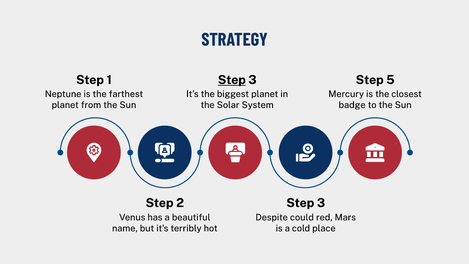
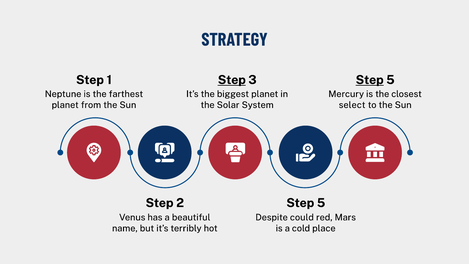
Step at (370, 80) underline: none -> present
badge: badge -> select
3 at (321, 203): 3 -> 5
